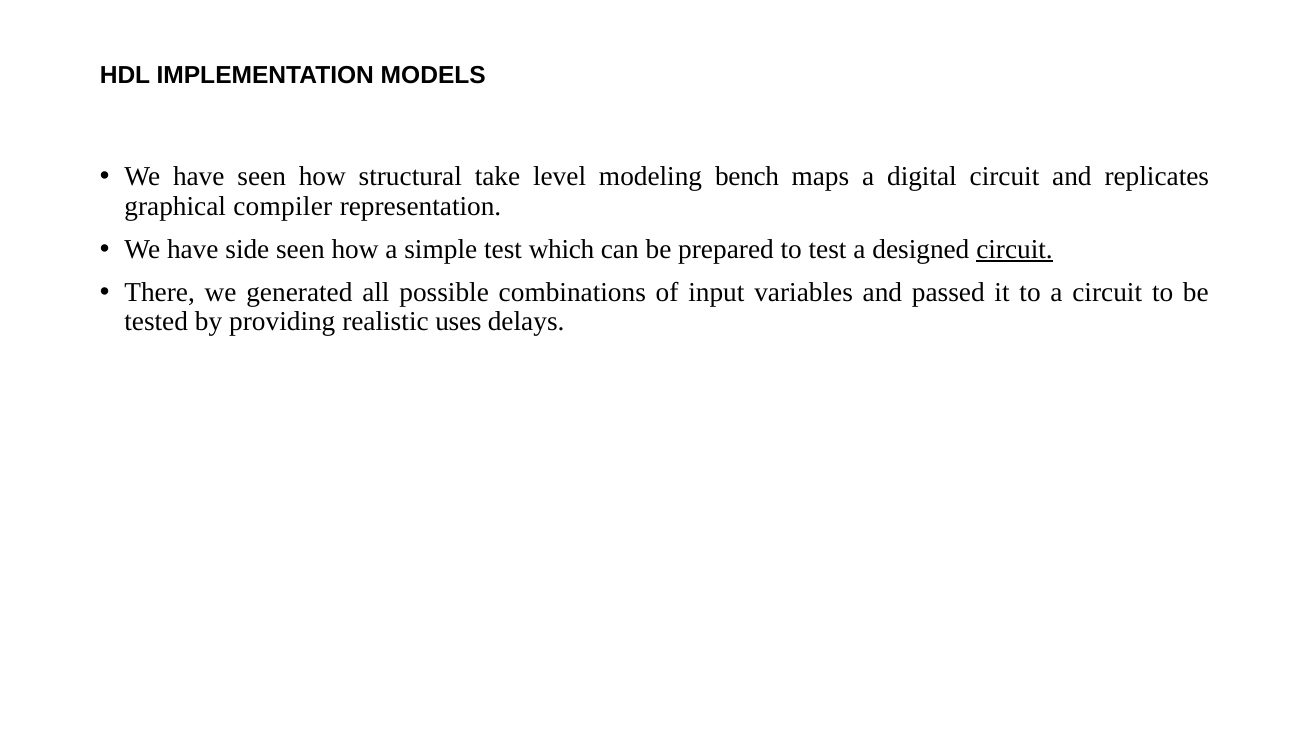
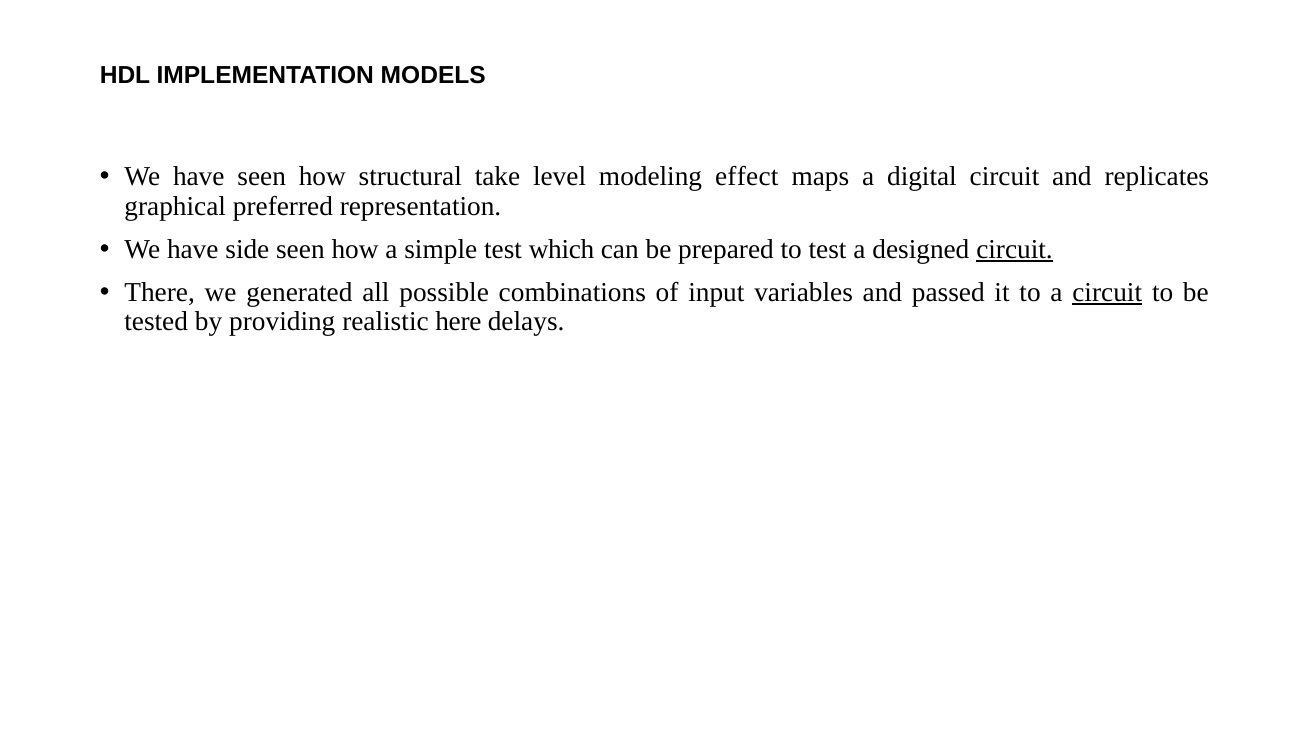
bench: bench -> effect
compiler: compiler -> preferred
circuit at (1107, 292) underline: none -> present
uses: uses -> here
